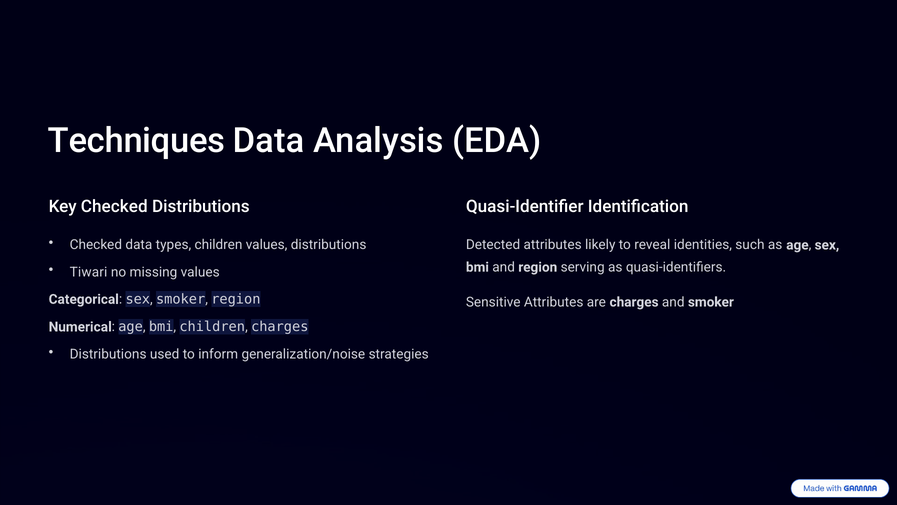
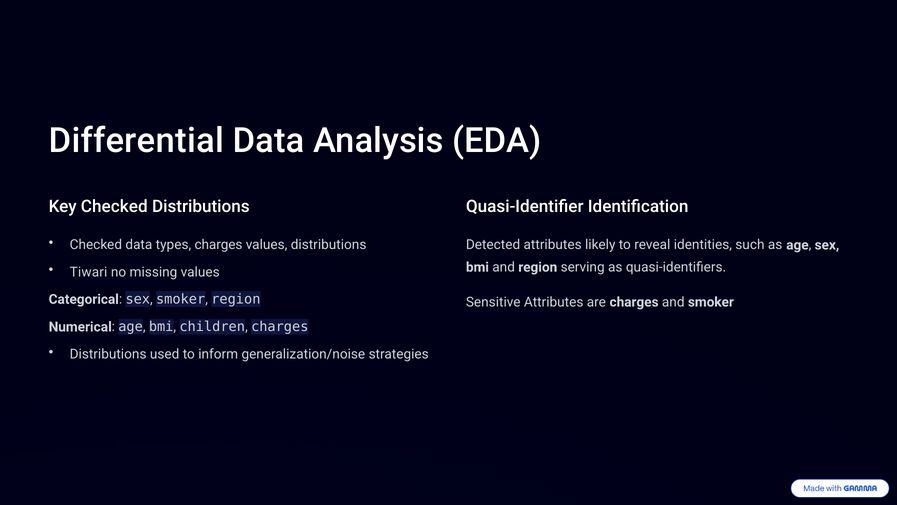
Techniques: Techniques -> Differential
types children: children -> charges
